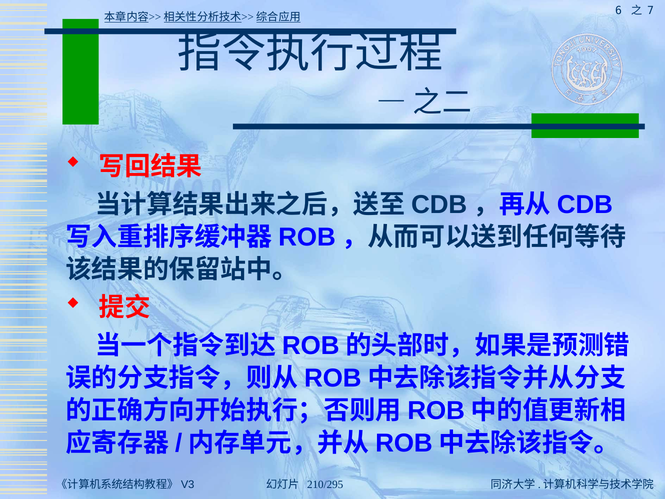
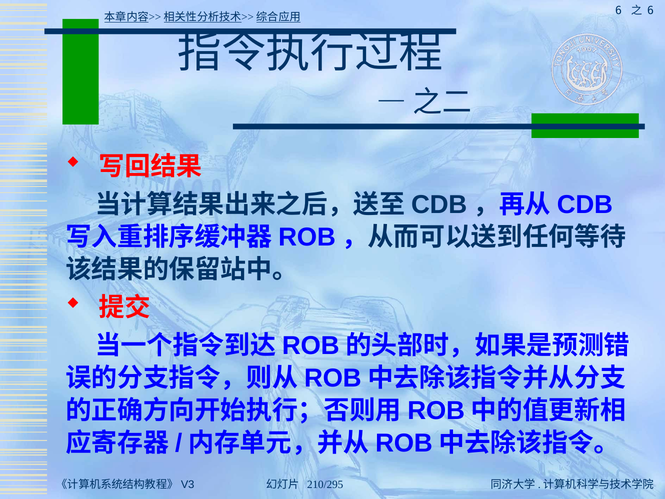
7 at (651, 11): 7 -> 6
